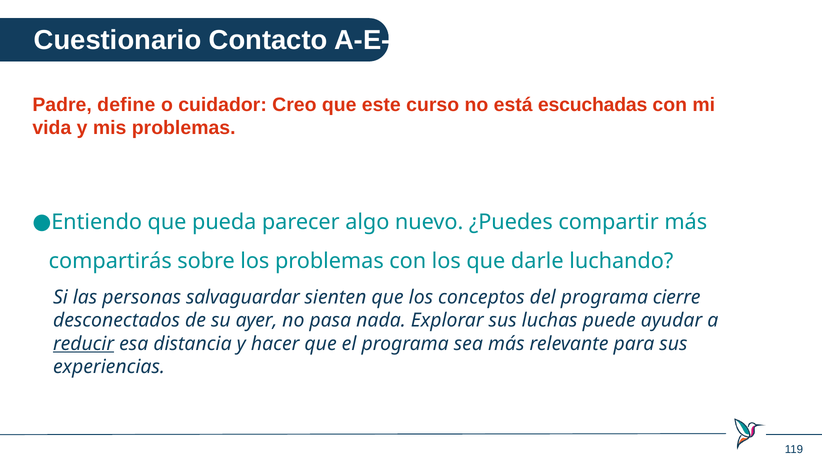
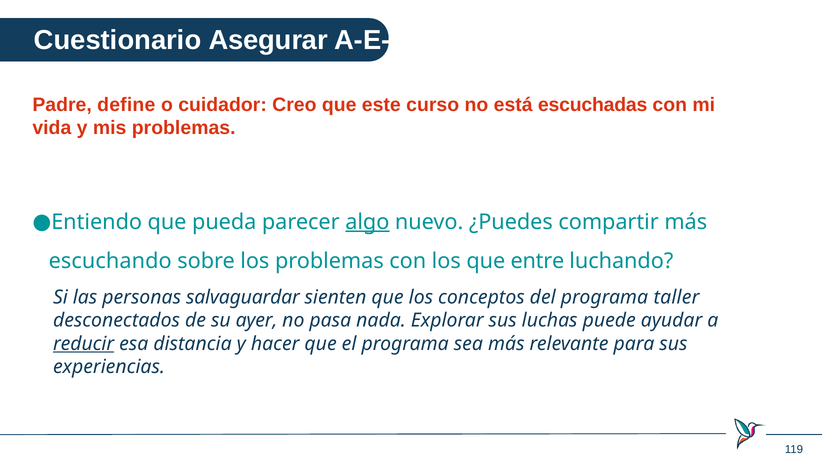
Contacto: Contacto -> Asegurar
algo underline: none -> present
compartirás: compartirás -> escuchando
darle: darle -> entre
cierre: cierre -> taller
